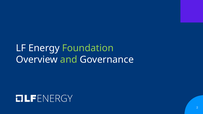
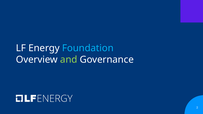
Foundation colour: light green -> light blue
